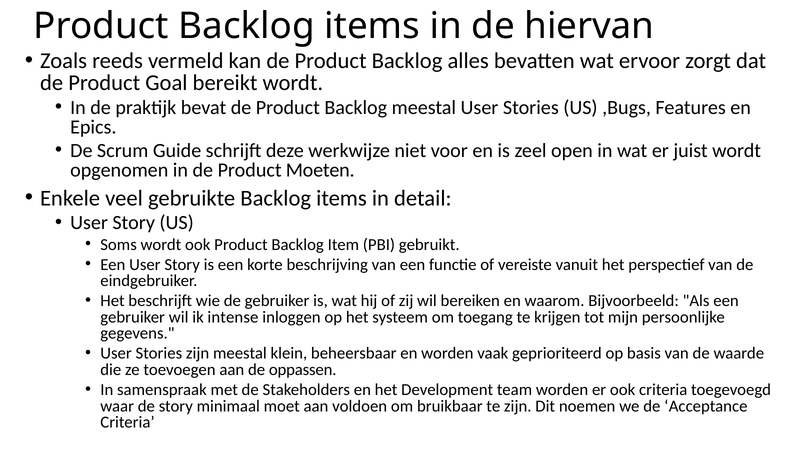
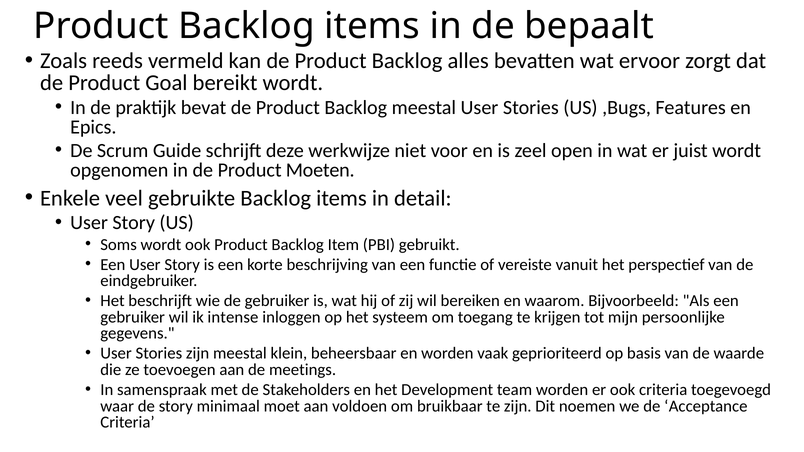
hiervan: hiervan -> bepaalt
oppassen: oppassen -> meetings
